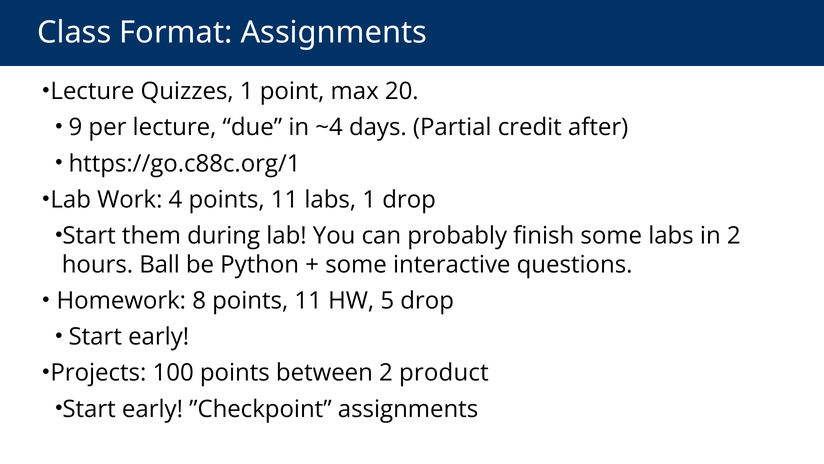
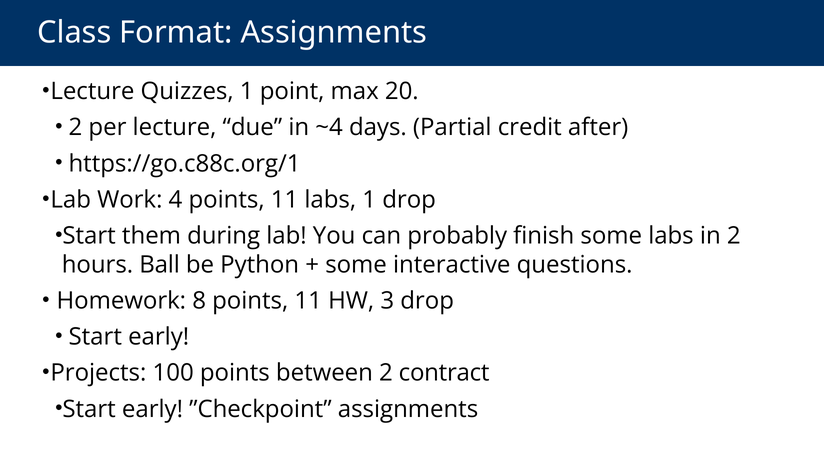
9 at (75, 127): 9 -> 2
5: 5 -> 3
product: product -> contract
